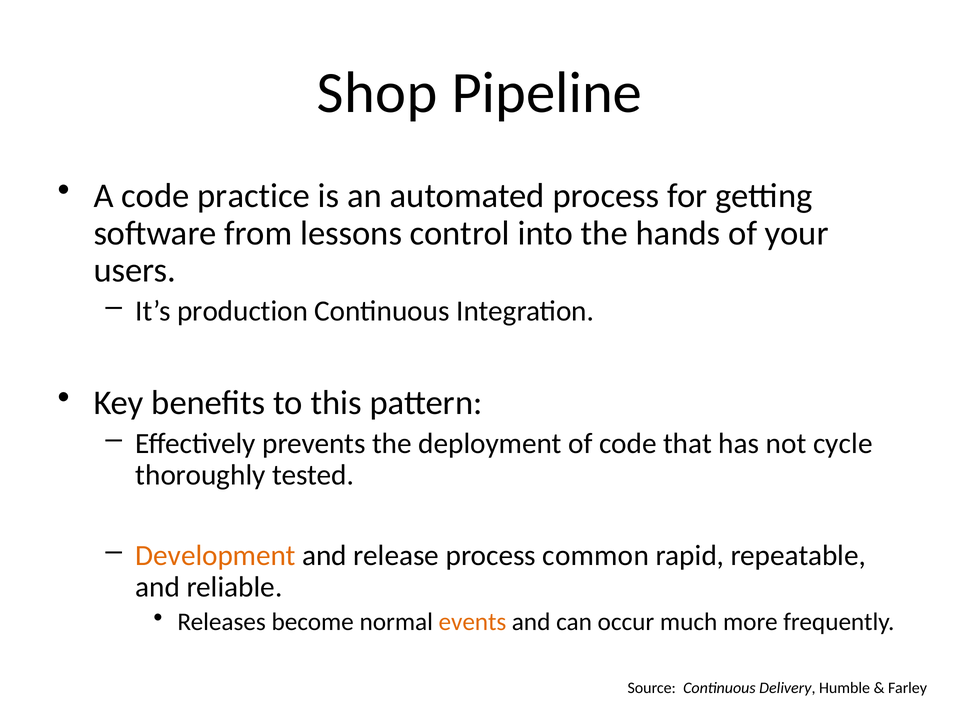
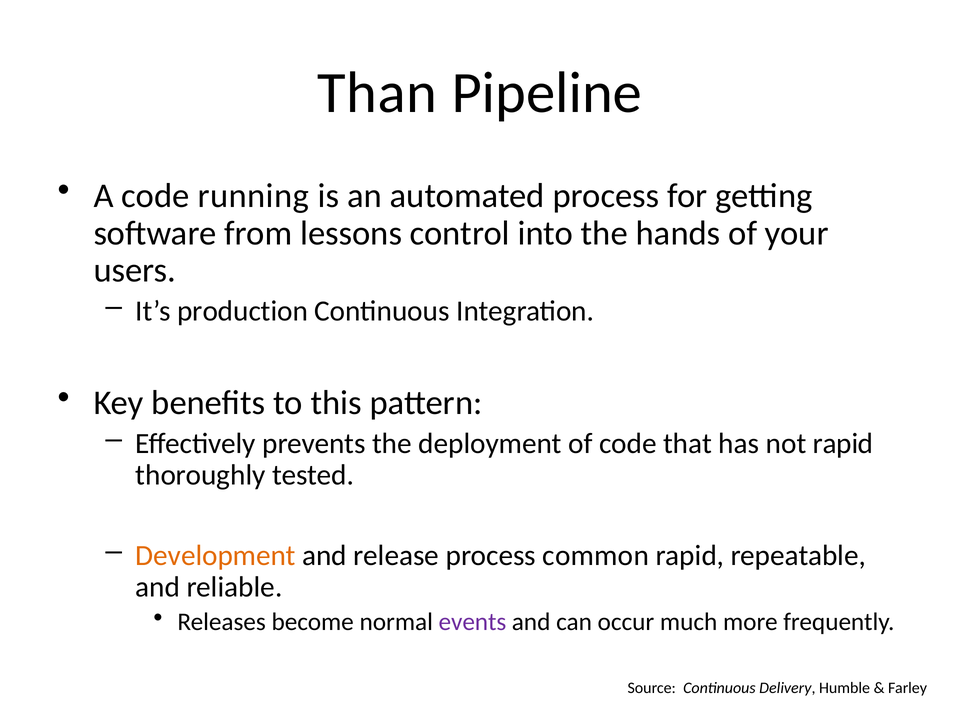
Shop: Shop -> Than
practice: practice -> running
not cycle: cycle -> rapid
events colour: orange -> purple
